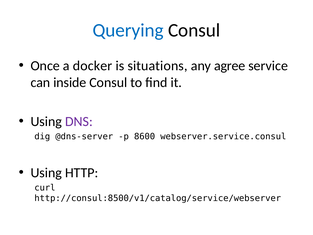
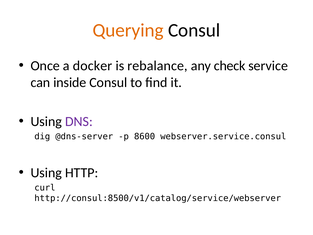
Querying colour: blue -> orange
situations: situations -> rebalance
agree: agree -> check
